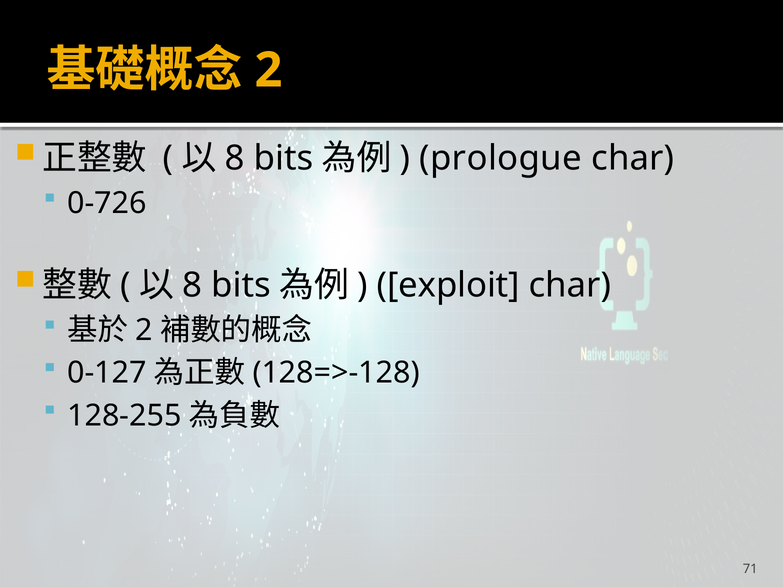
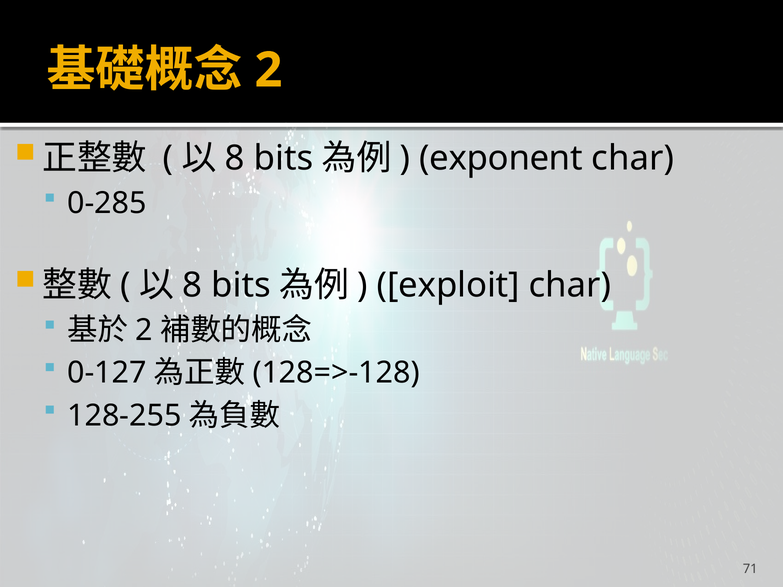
prologue: prologue -> exponent
0-726: 0-726 -> 0-285
